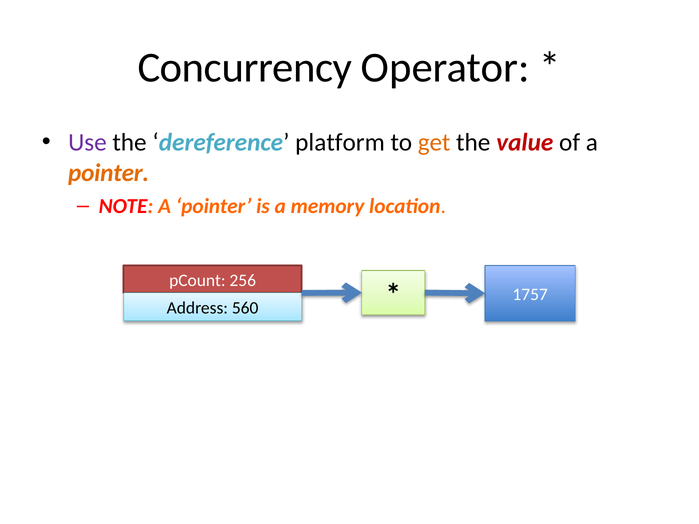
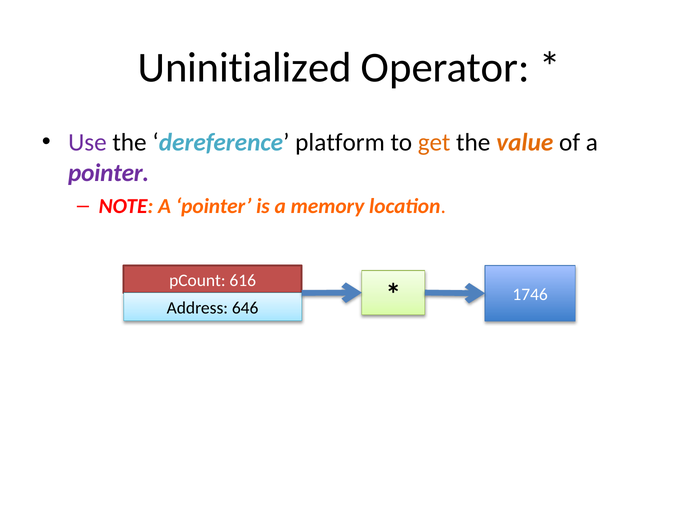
Concurrency: Concurrency -> Uninitialized
value colour: red -> orange
pointer at (109, 173) colour: orange -> purple
256: 256 -> 616
560: 560 -> 646
1757: 1757 -> 1746
